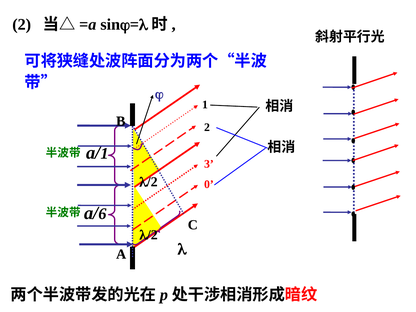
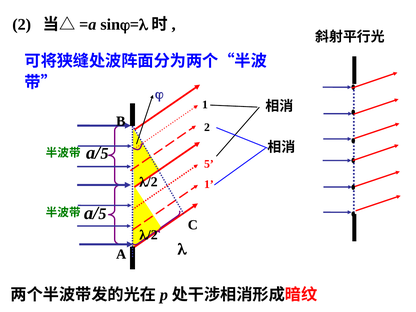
1 at (104, 153): 1 -> 5
3 at (209, 164): 3 -> 5
0 at (209, 184): 0 -> 1
6 at (102, 214): 6 -> 5
